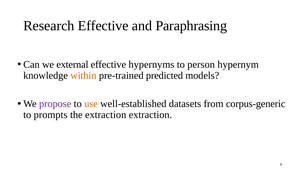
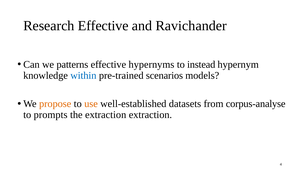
Paraphrasing: Paraphrasing -> Ravichander
external: external -> patterns
person: person -> instead
within colour: orange -> blue
predicted: predicted -> scenarios
propose colour: purple -> orange
corpus-generic: corpus-generic -> corpus-analyse
